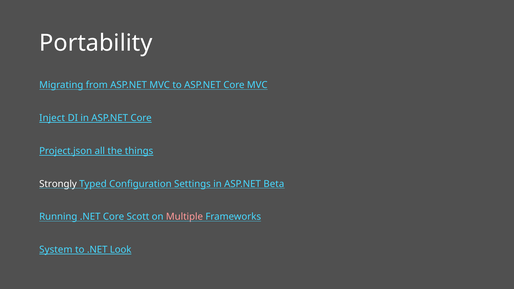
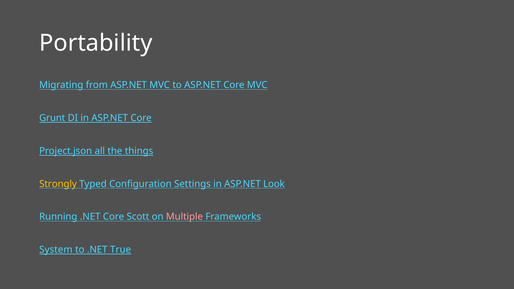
Inject: Inject -> Grunt
Strongly colour: white -> yellow
Beta: Beta -> Look
Look: Look -> True
